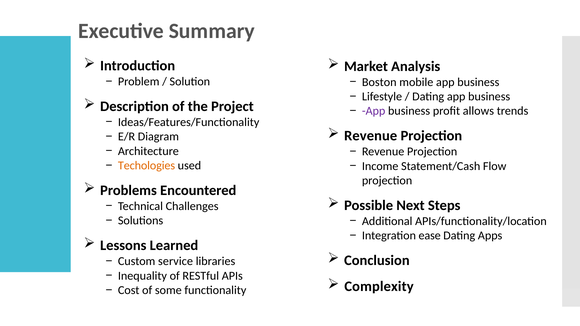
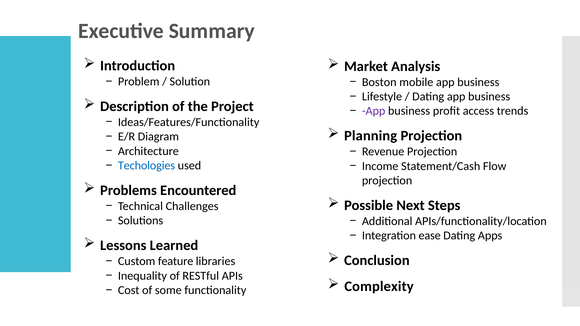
allows: allows -> access
Revenue at (371, 136): Revenue -> Planning
Techologies colour: orange -> blue
service: service -> feature
